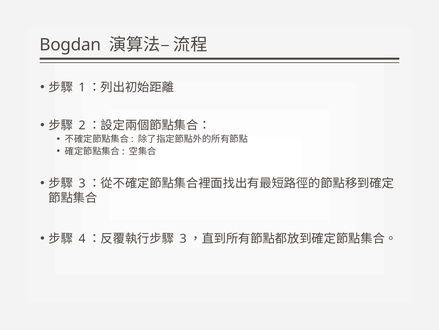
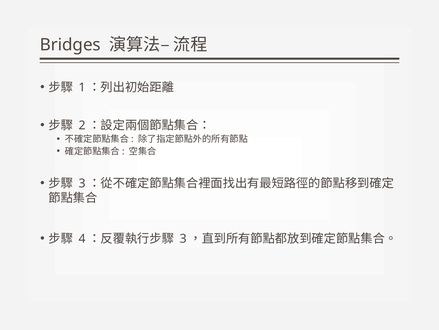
Bogdan: Bogdan -> Bridges
